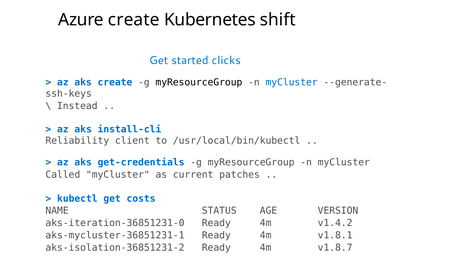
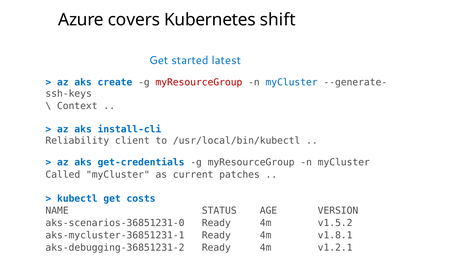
Azure create: create -> covers
clicks: clicks -> latest
myResourceGroup at (199, 82) colour: black -> red
Instead: Instead -> Context
aks-iteration-36851231-0: aks-iteration-36851231-0 -> aks-scenarios-36851231-0
v1.4.2: v1.4.2 -> v1.5.2
aks-isolation-36851231-2: aks-isolation-36851231-2 -> aks-debugging-36851231-2
v1.8.7: v1.8.7 -> v1.2.1
